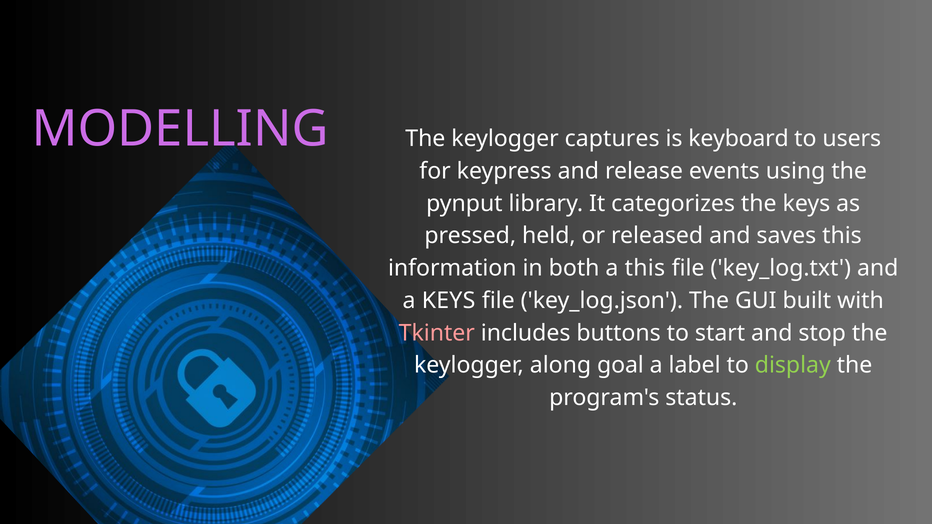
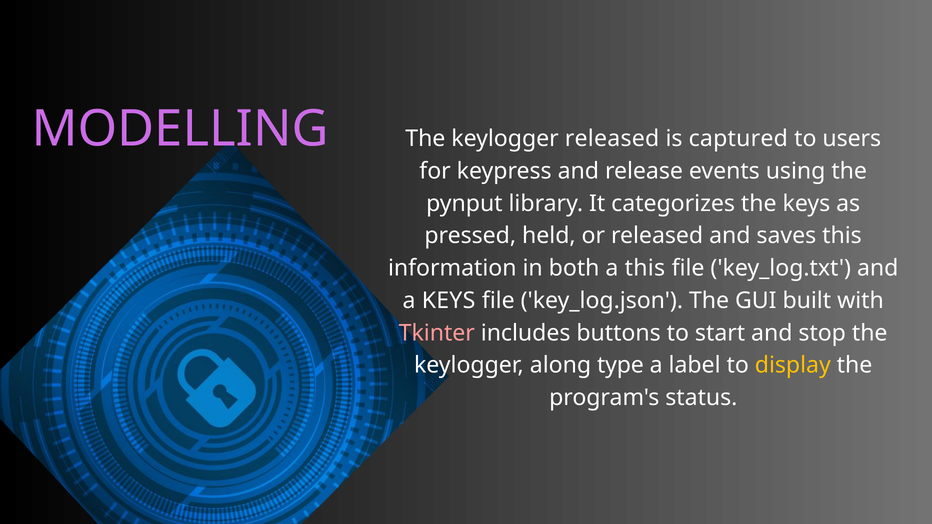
keylogger captures: captures -> released
keyboard: keyboard -> captured
goal: goal -> type
display colour: light green -> yellow
